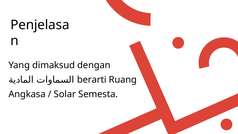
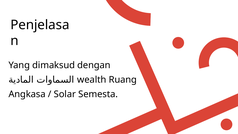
berarti: berarti -> wealth
